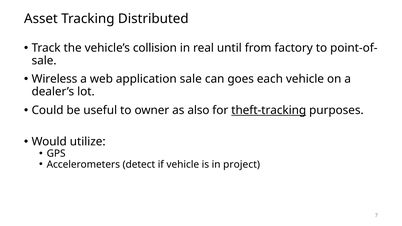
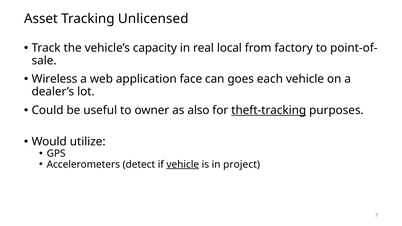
Distributed: Distributed -> Unlicensed
collision: collision -> capacity
until: until -> local
application sale: sale -> face
vehicle at (183, 164) underline: none -> present
